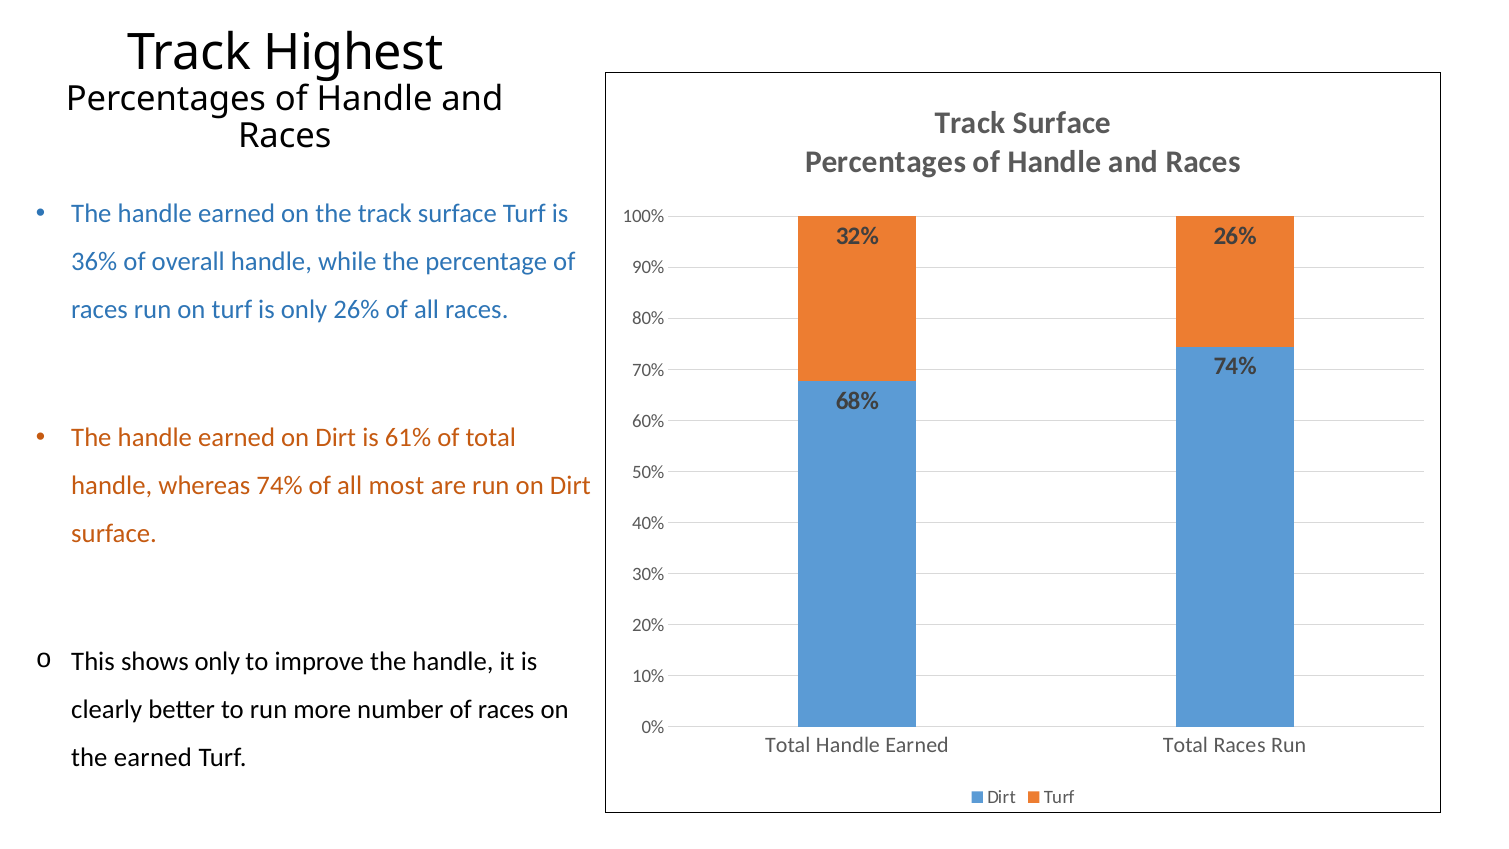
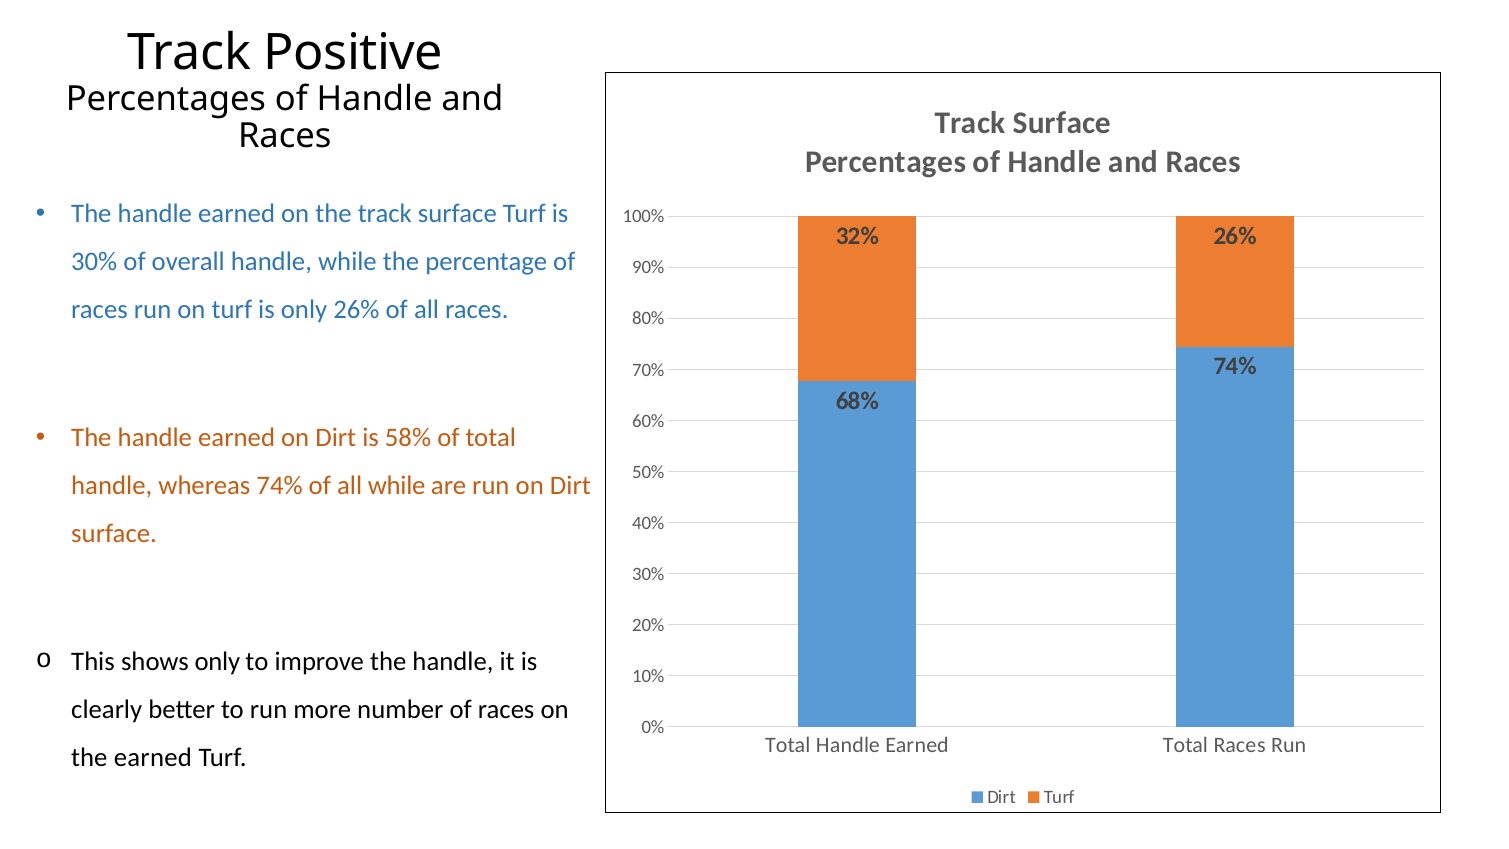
Highest: Highest -> Positive
36% at (94, 262): 36% -> 30%
61%: 61% -> 58%
all most: most -> while
